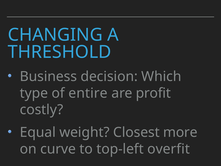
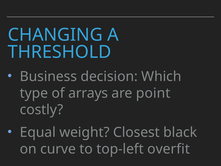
entire: entire -> arrays
profit: profit -> point
more: more -> black
